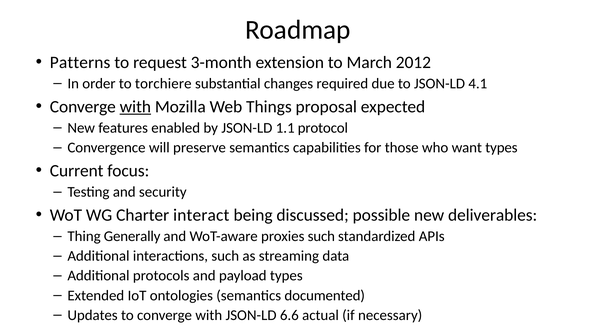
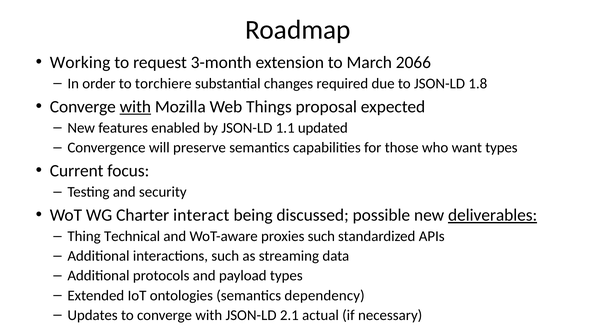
Patterns: Patterns -> Working
2012: 2012 -> 2066
4.1: 4.1 -> 1.8
protocol: protocol -> updated
deliverables underline: none -> present
Generally: Generally -> Technical
documented: documented -> dependency
6.6: 6.6 -> 2.1
